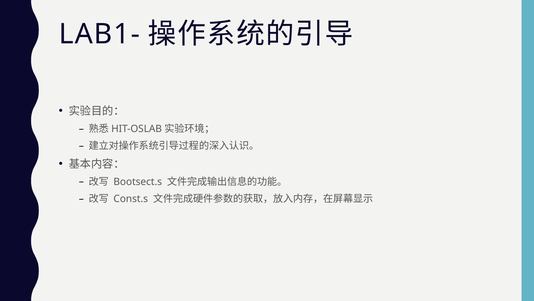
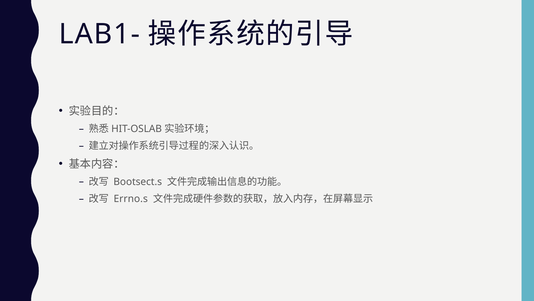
Const.s: Const.s -> Errno.s
